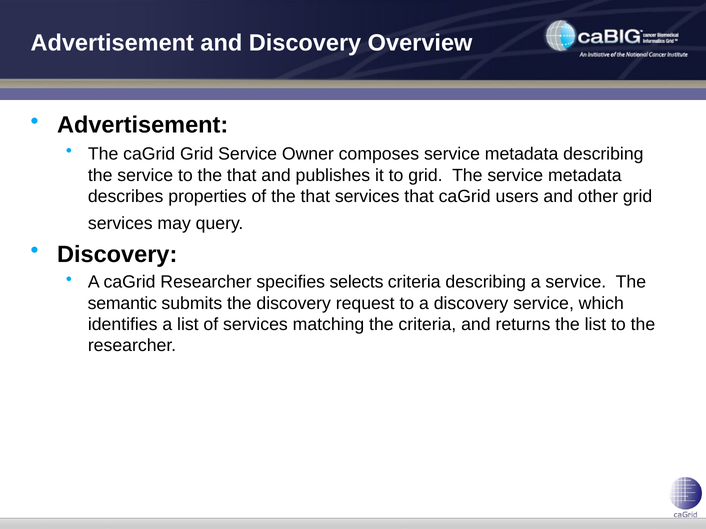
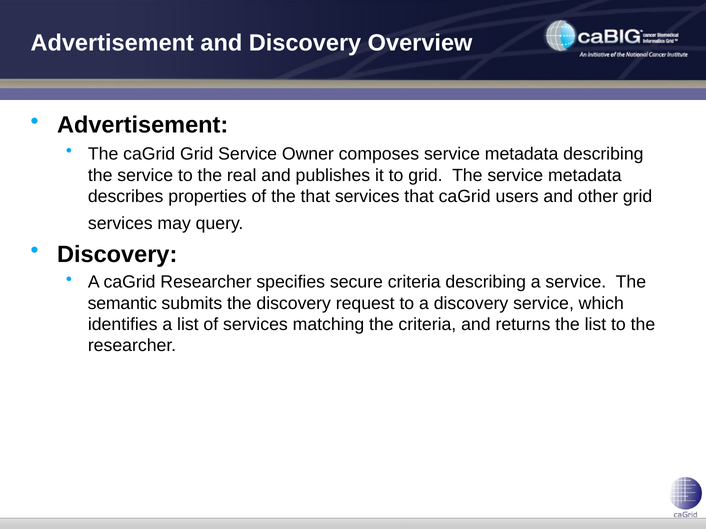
to the that: that -> real
selects: selects -> secure
